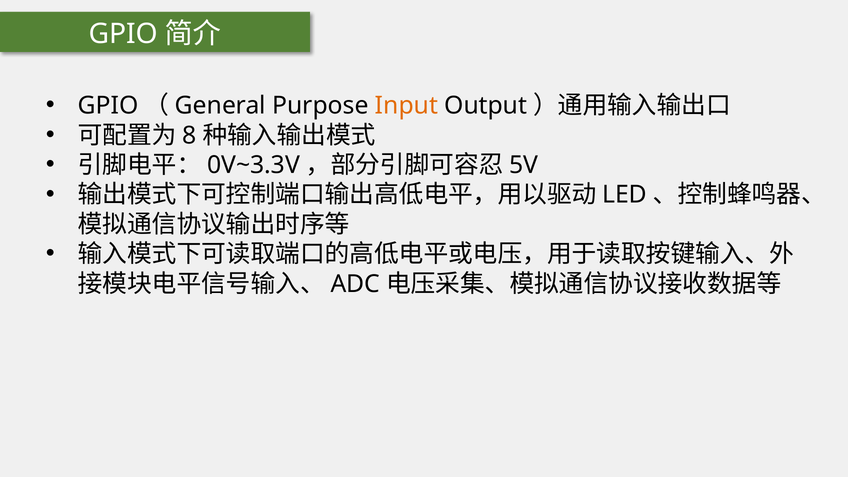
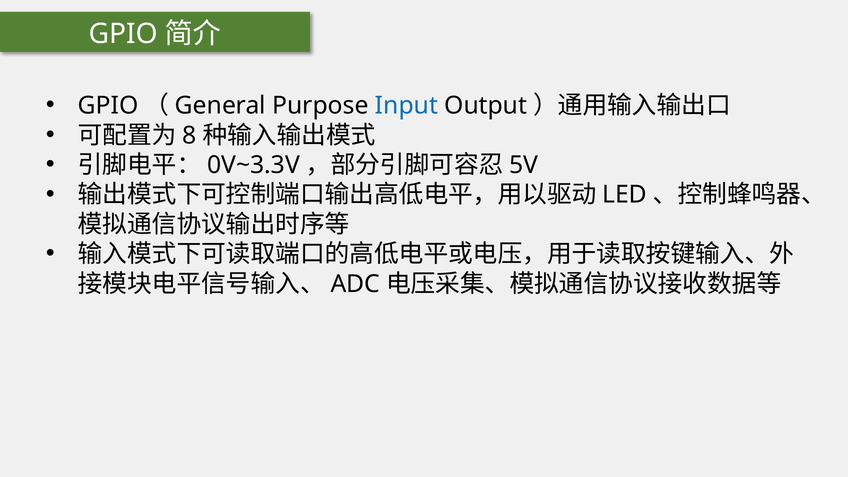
Input colour: orange -> blue
